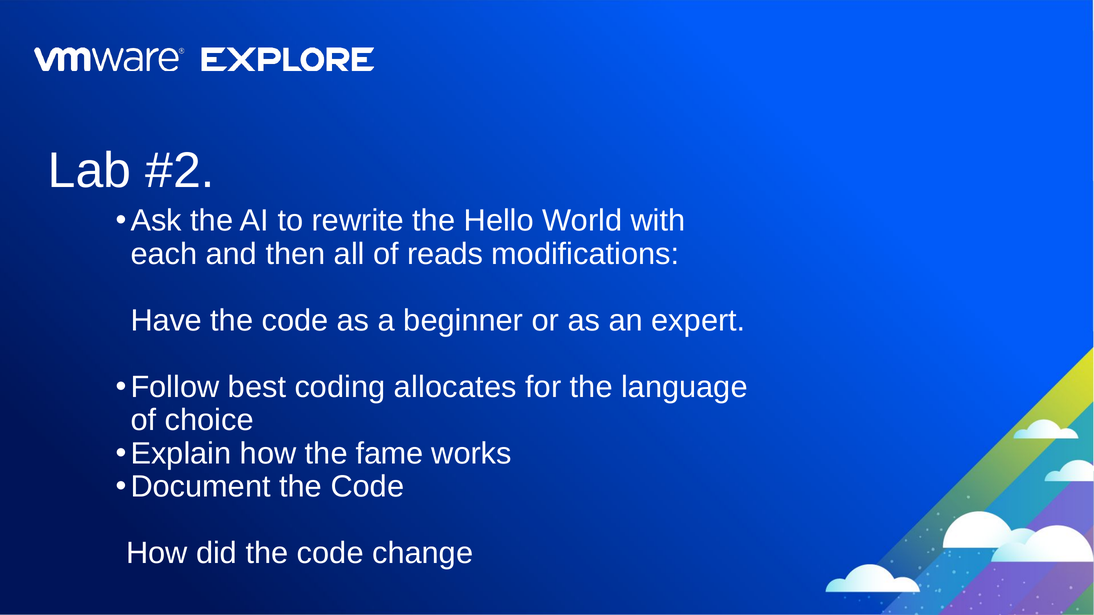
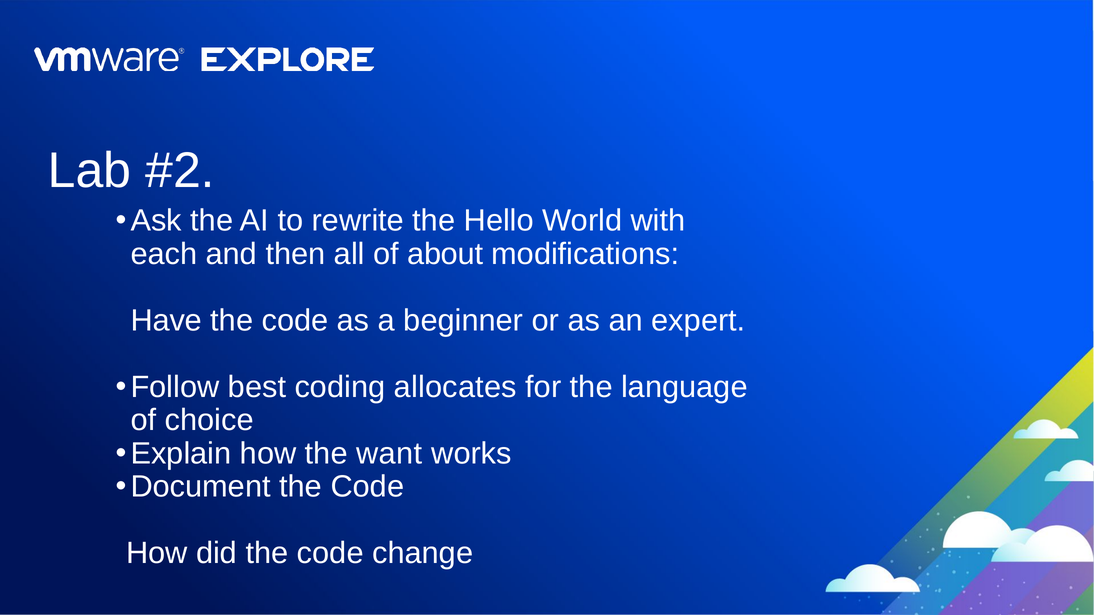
reads: reads -> about
fame: fame -> want
